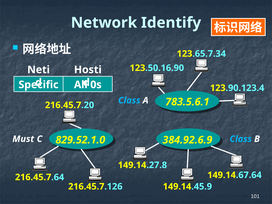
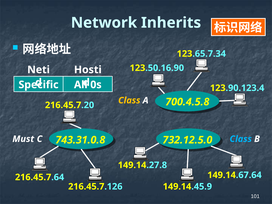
Identify: Identify -> Inherits
Class at (129, 100) colour: light blue -> yellow
783.5.6.1: 783.5.6.1 -> 700.4.5.8
829.52.1.0: 829.52.1.0 -> 743.31.0.8
384.92.6.9: 384.92.6.9 -> 732.12.5.0
